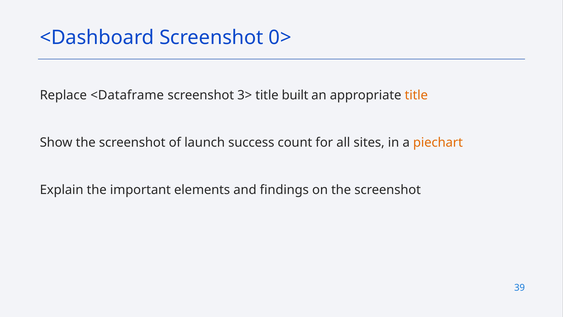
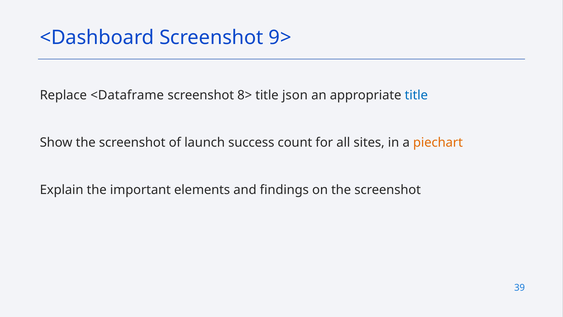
0>: 0> -> 9>
3>: 3> -> 8>
built: built -> json
title at (416, 95) colour: orange -> blue
